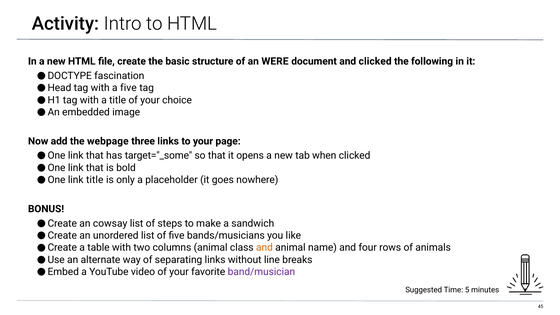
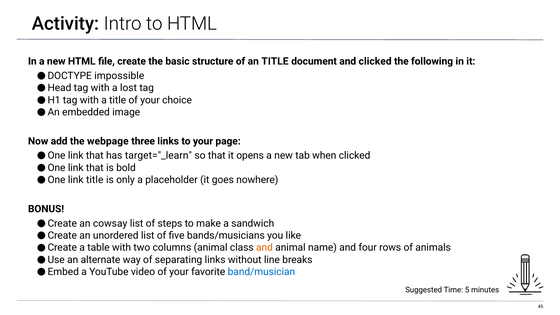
an WERE: WERE -> TITLE
fascination: fascination -> impossible
a five: five -> lost
target="_some: target="_some -> target="_learn
band/musician colour: purple -> blue
